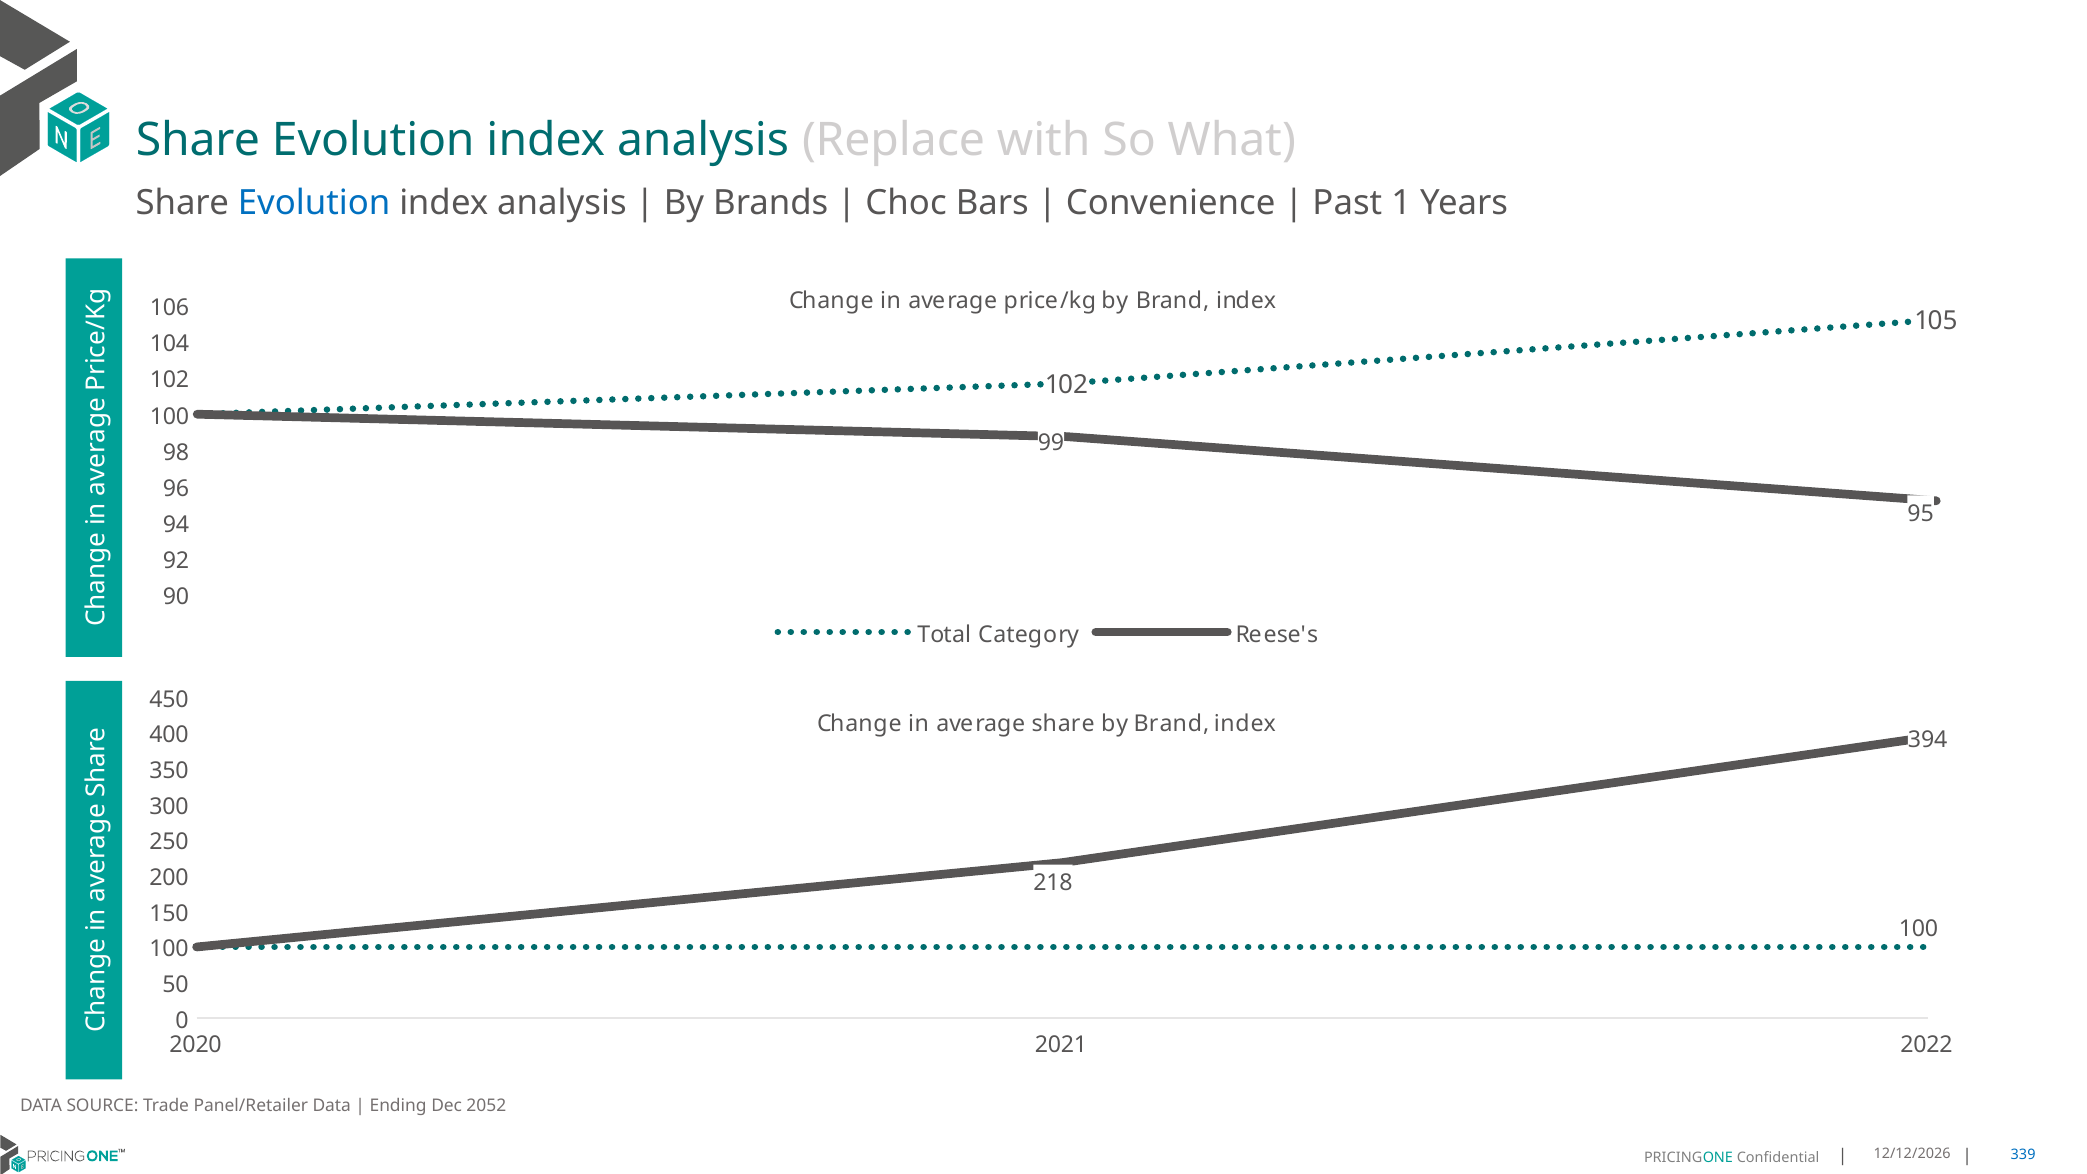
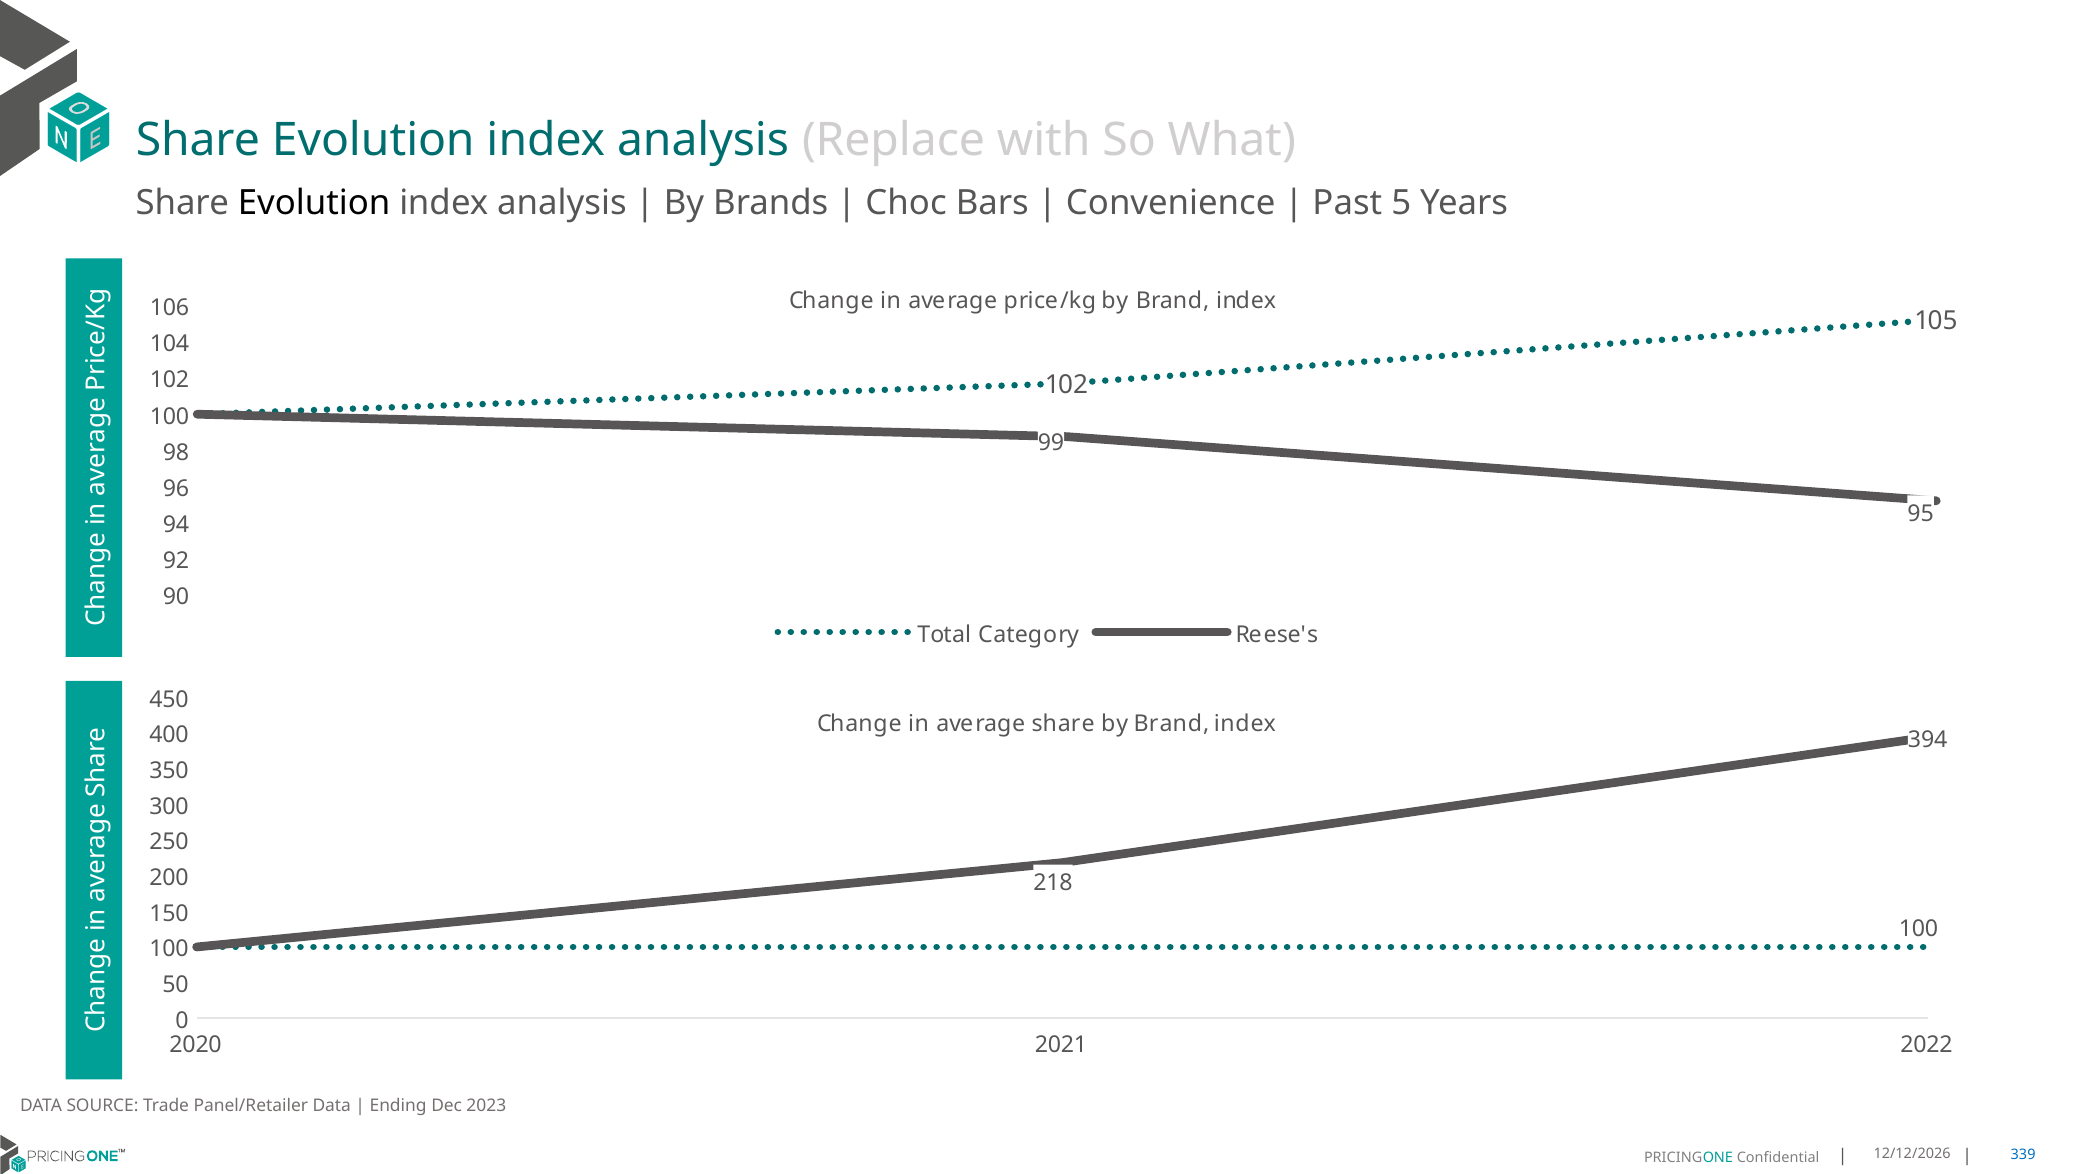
Evolution at (314, 203) colour: blue -> black
1: 1 -> 5
2052: 2052 -> 2023
